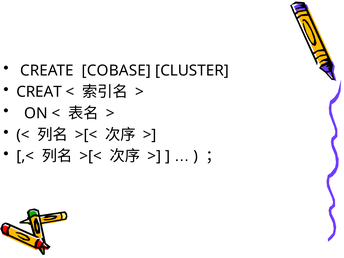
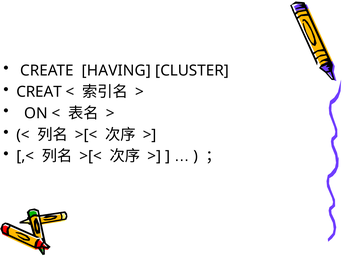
COBASE: COBASE -> HAVING
